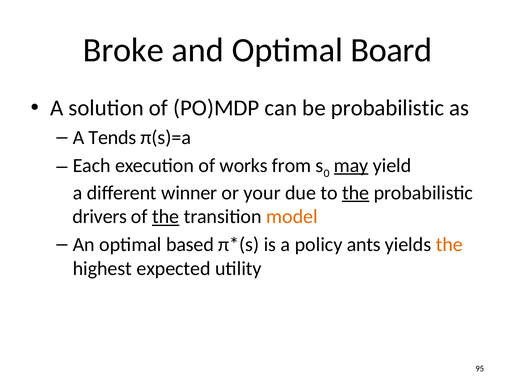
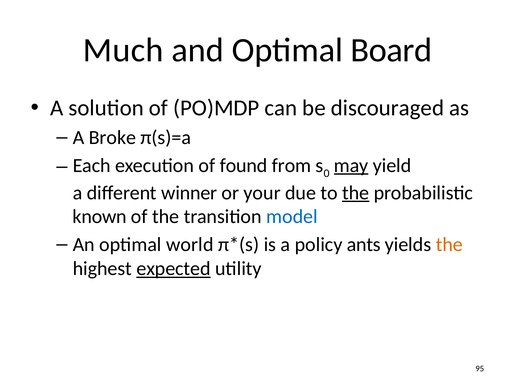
Broke: Broke -> Much
be probabilistic: probabilistic -> discouraged
Tends: Tends -> Broke
works: works -> found
drivers: drivers -> known
the at (166, 217) underline: present -> none
model colour: orange -> blue
based: based -> world
expected underline: none -> present
